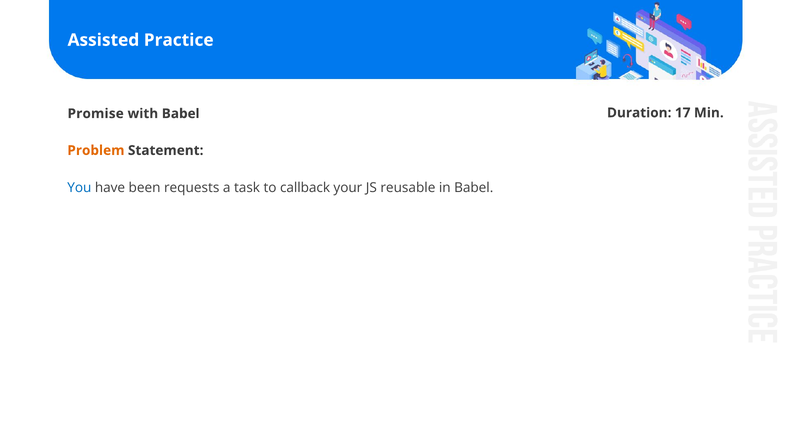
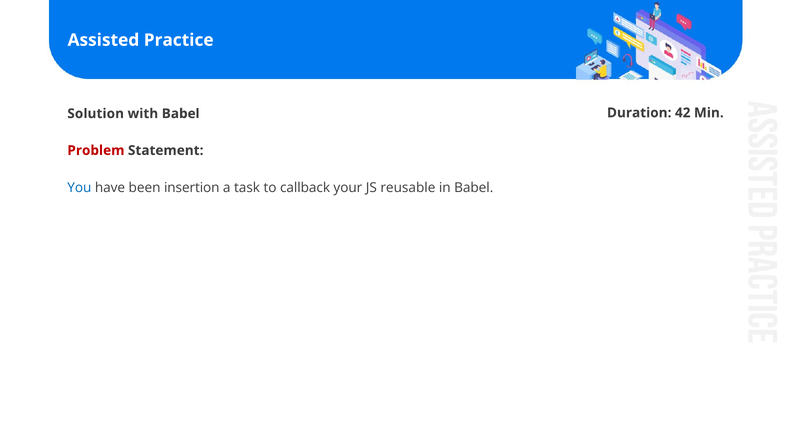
Promise: Promise -> Solution
17: 17 -> 42
Problem colour: orange -> red
requests: requests -> insertion
